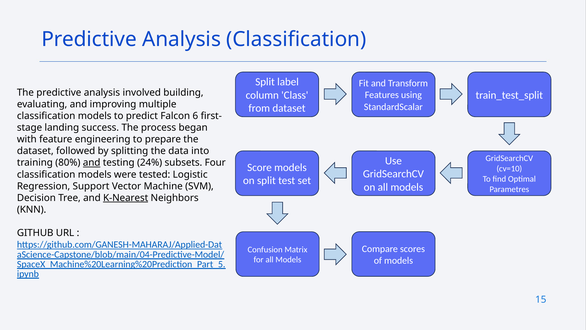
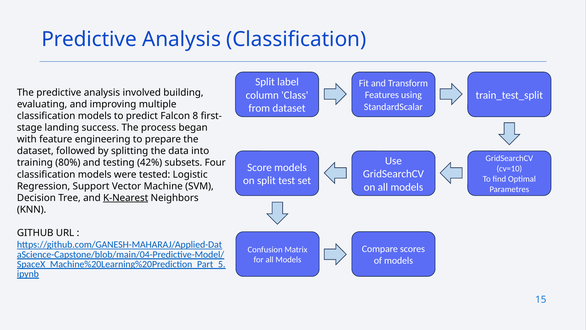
6: 6 -> 8
and at (92, 163) underline: present -> none
24%: 24% -> 42%
